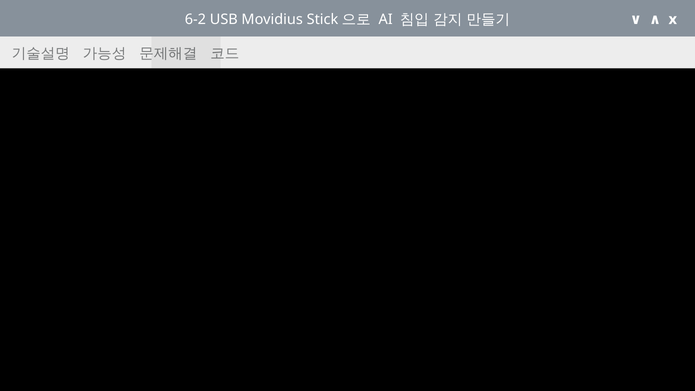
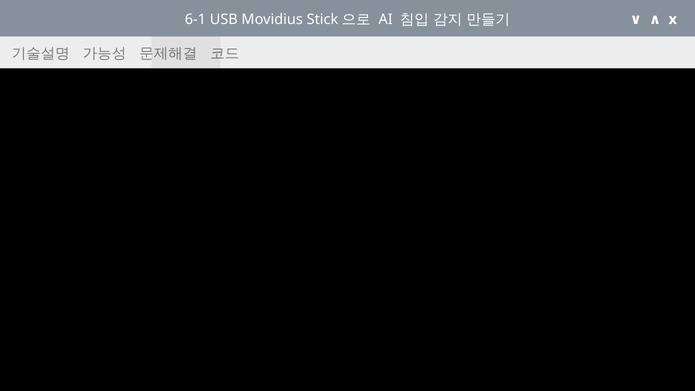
6-2: 6-2 -> 6-1
